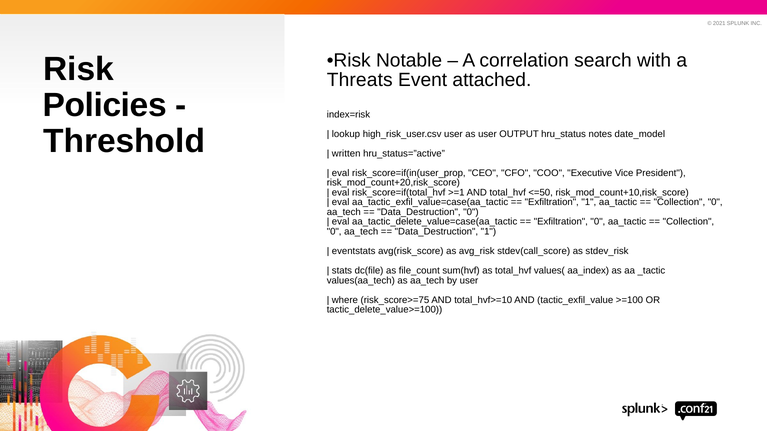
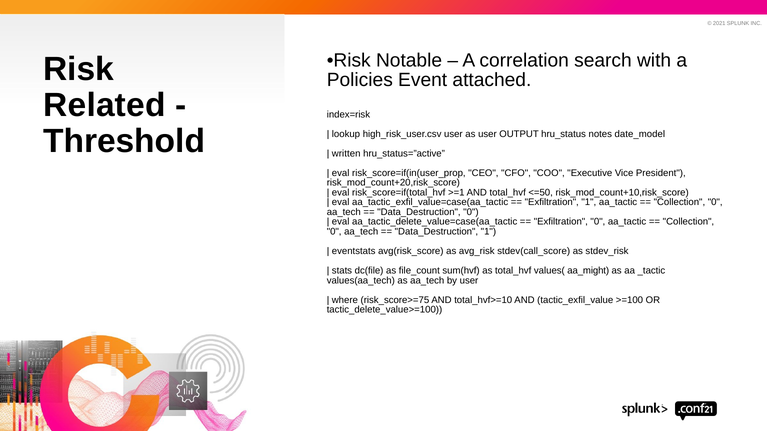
Threats: Threats -> Policies
Policies: Policies -> Related
aa_index: aa_index -> aa_might
